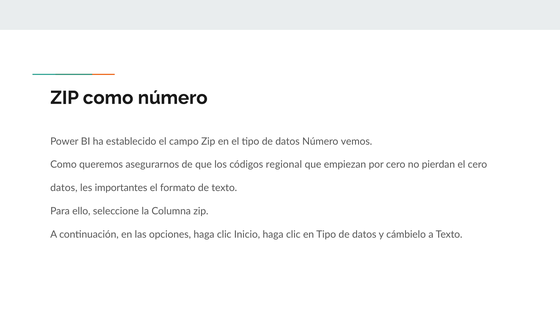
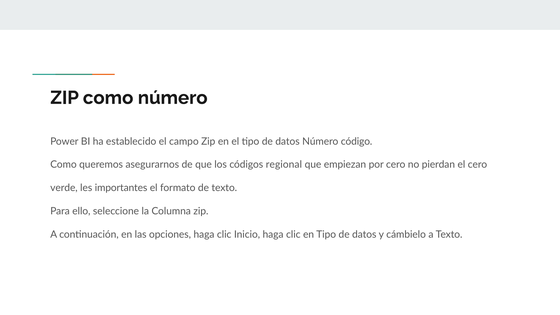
vemos: vemos -> código
datos at (64, 188): datos -> verde
